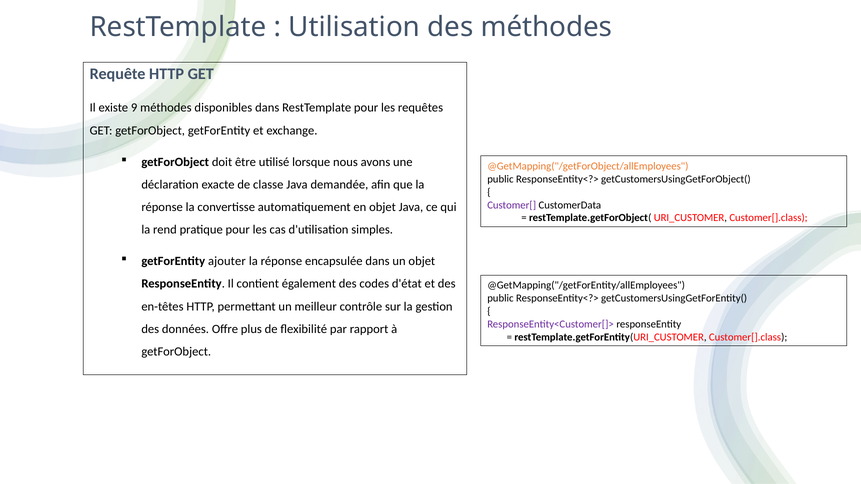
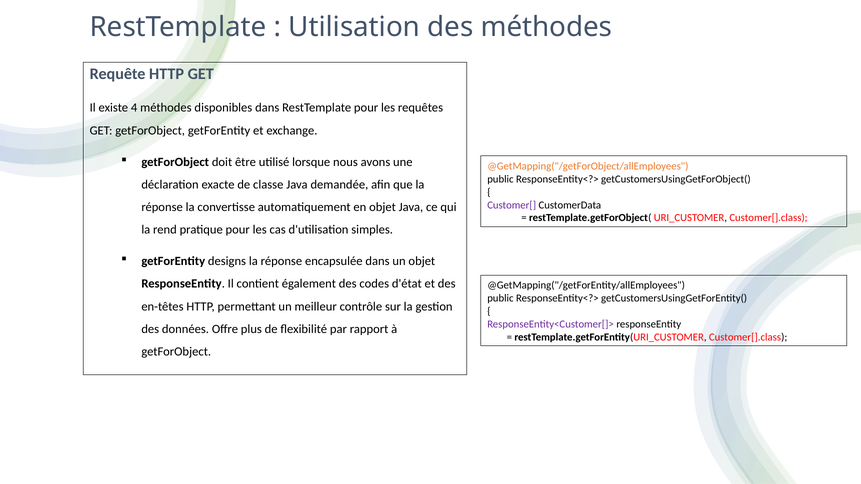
9: 9 -> 4
ajouter: ajouter -> designs
